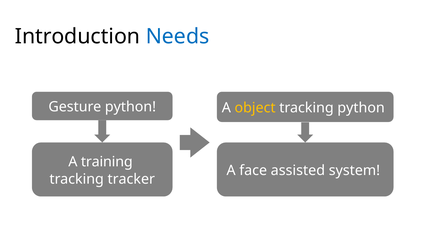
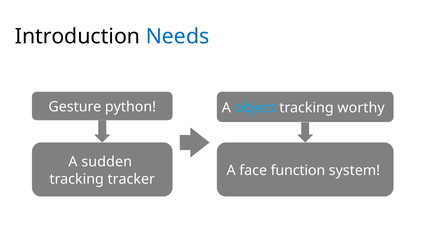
object colour: yellow -> light blue
tracking python: python -> worthy
training: training -> sudden
assisted: assisted -> function
